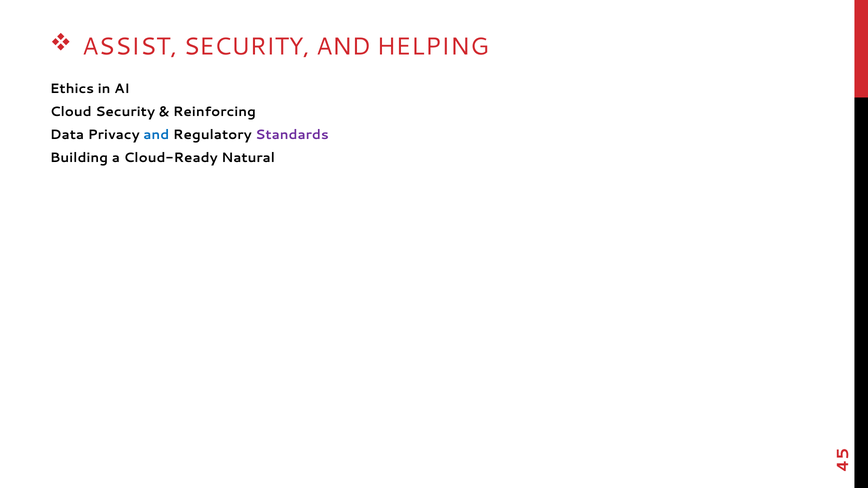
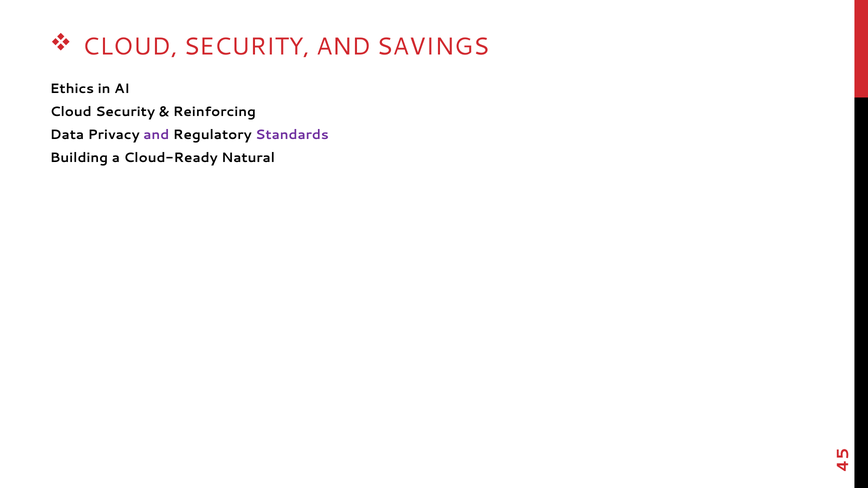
ASSIST at (130, 47): ASSIST -> CLOUD
HELPING: HELPING -> SAVINGS
and at (156, 135) colour: blue -> purple
